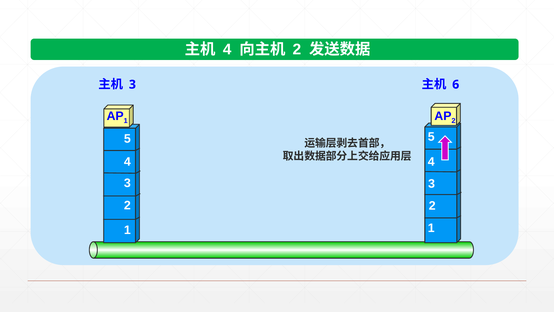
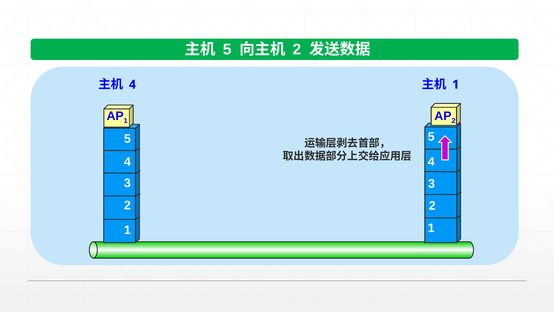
4 at (227, 49): 4 -> 5
3 at (132, 84): 3 -> 4
6 at (456, 84): 6 -> 1
